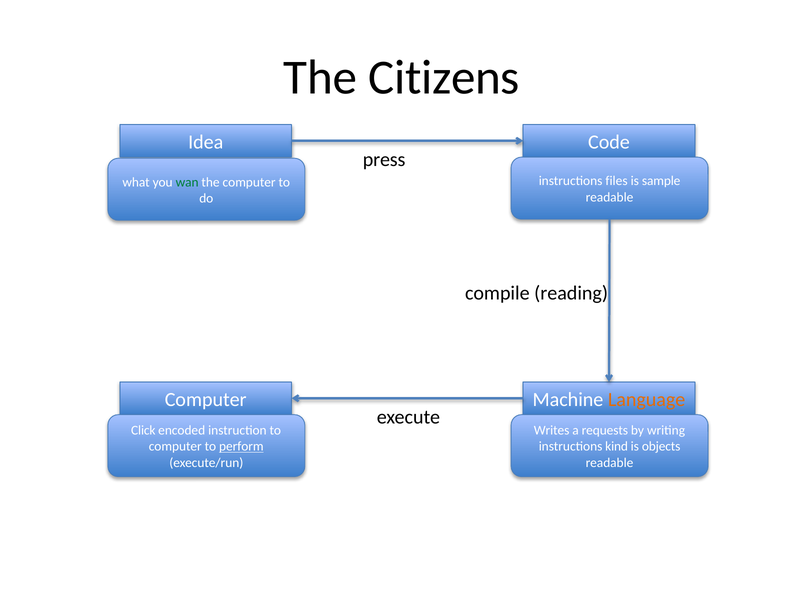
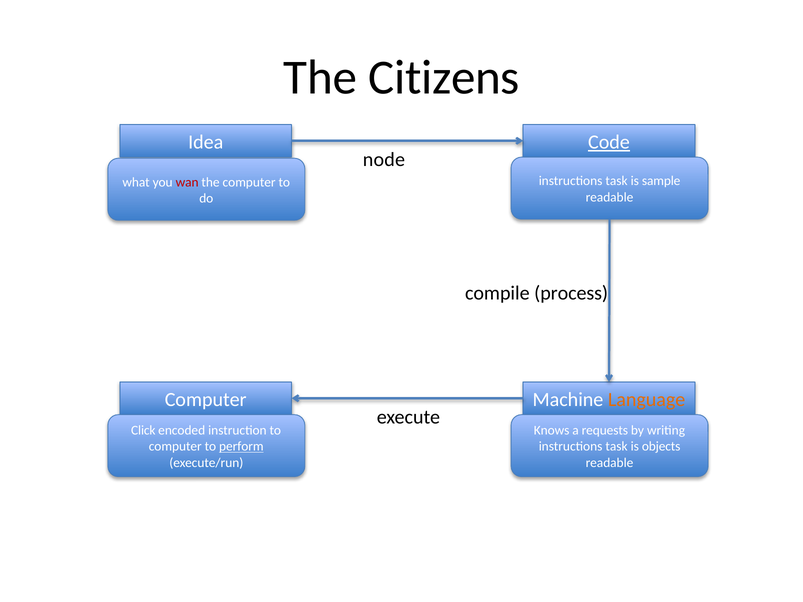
Code underline: none -> present
press: press -> node
files at (617, 181): files -> task
wan colour: green -> red
reading: reading -> process
Writes: Writes -> Knows
kind at (617, 447): kind -> task
